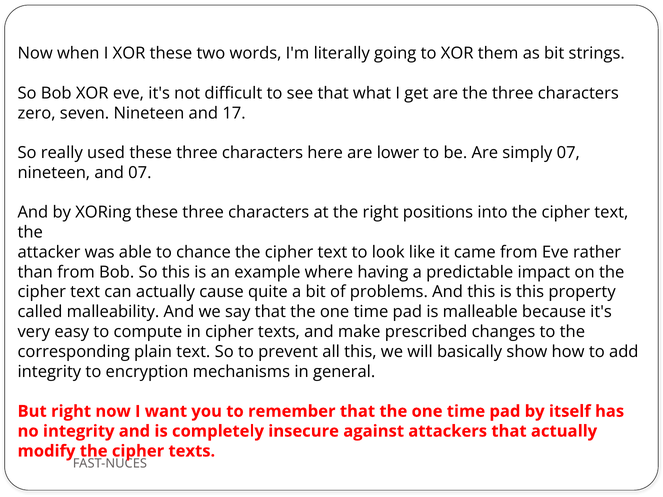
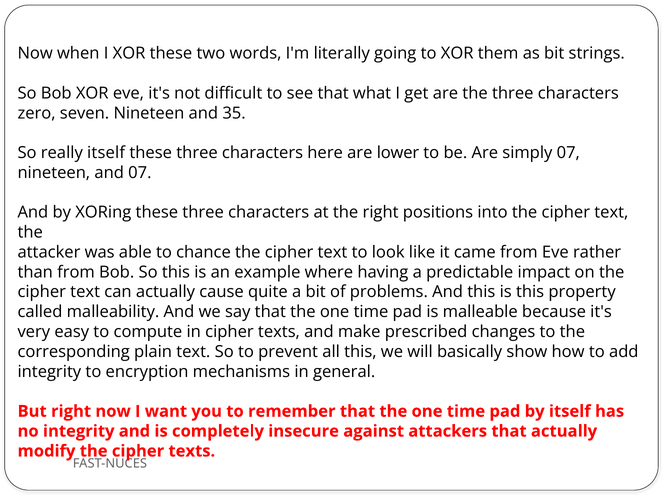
17: 17 -> 35
really used: used -> itself
